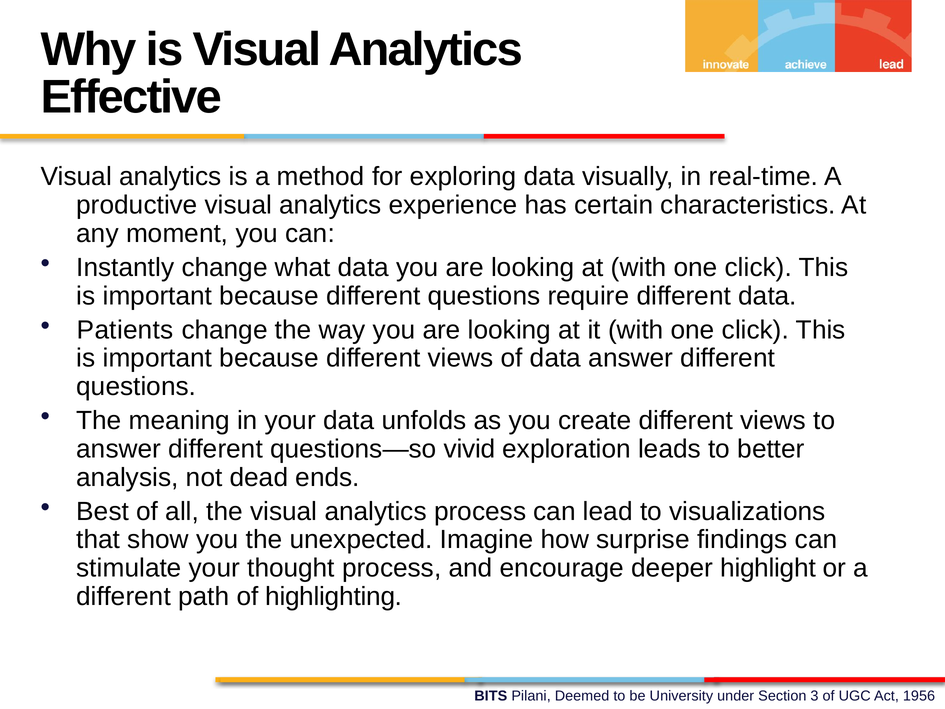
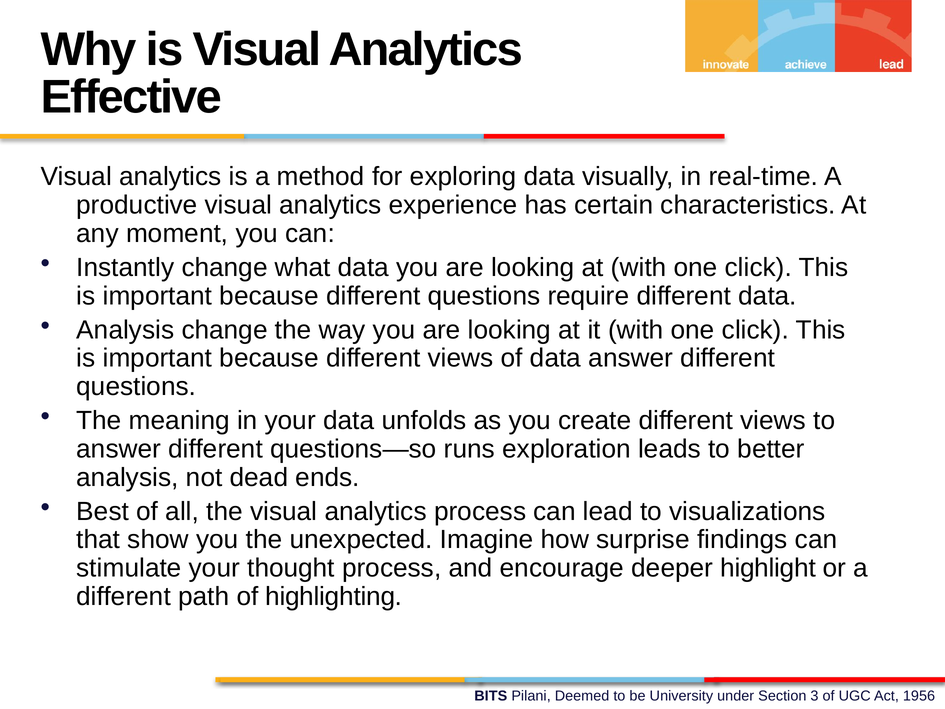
Patients at (125, 330): Patients -> Analysis
vivid: vivid -> runs
